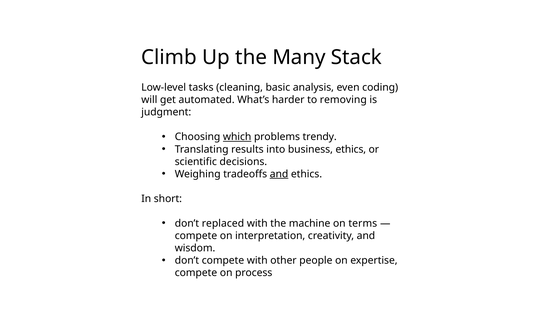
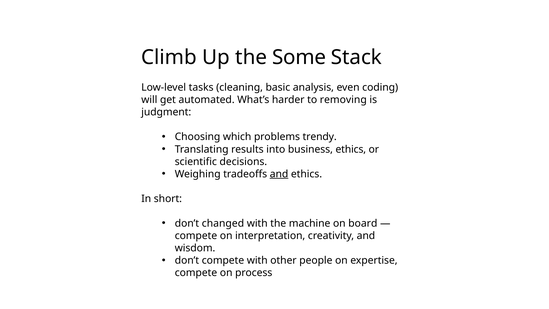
Many: Many -> Some
which underline: present -> none
replaced: replaced -> changed
terms: terms -> board
